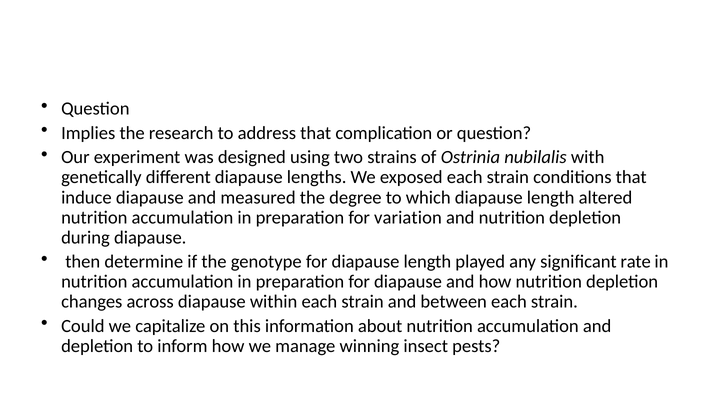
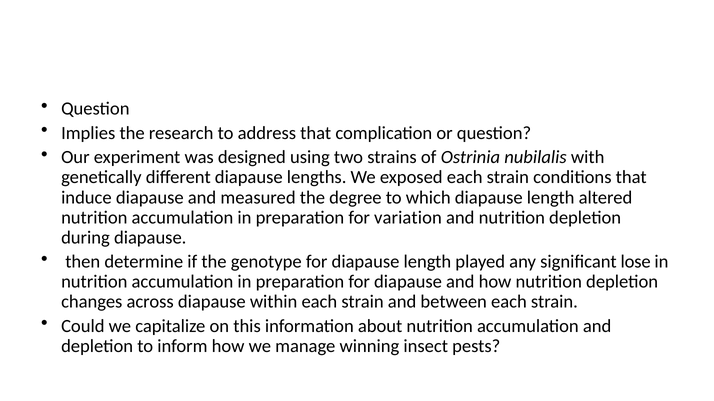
rate: rate -> lose
